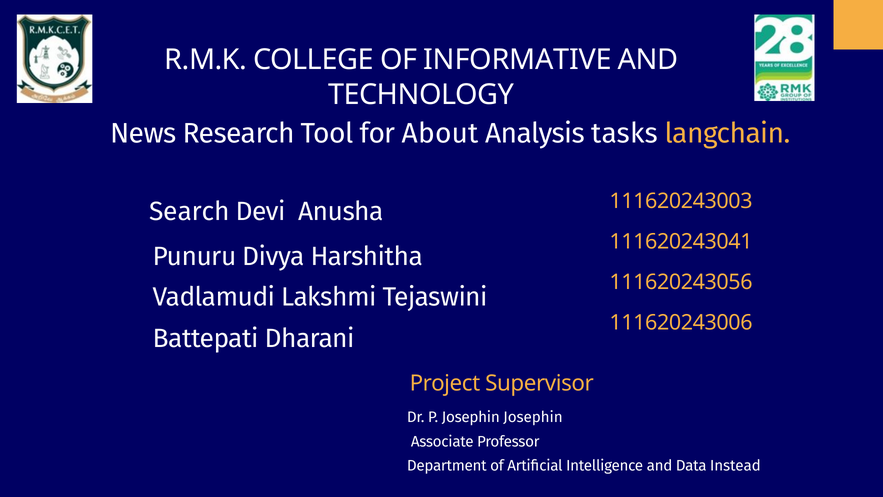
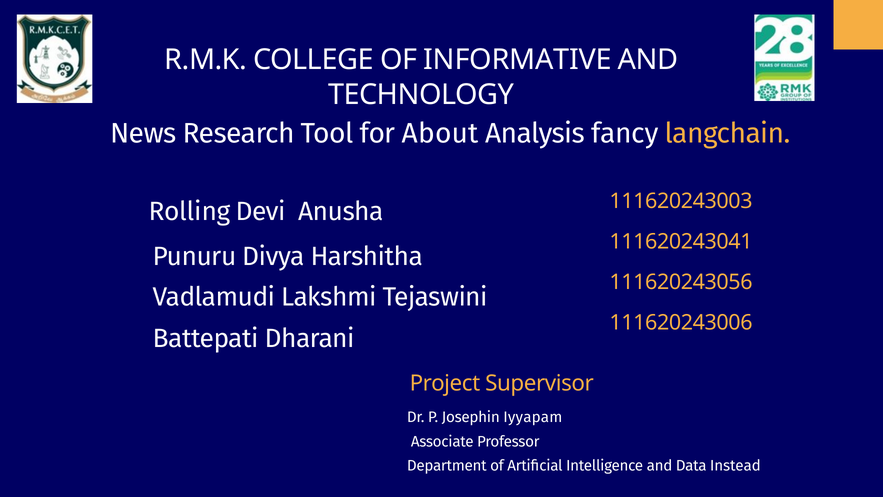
tasks: tasks -> fancy
Search: Search -> Rolling
Josephin Josephin: Josephin -> Iyyapam
